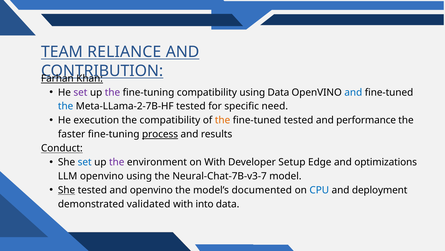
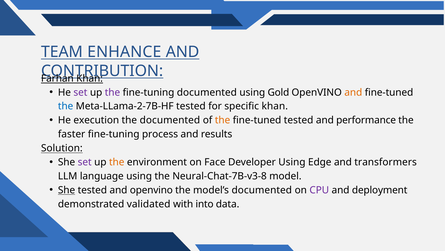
RELIANCE: RELIANCE -> ENHANCE
fine-tuning compatibility: compatibility -> documented
using Data: Data -> Gold
and at (353, 92) colour: blue -> orange
specific need: need -> khan
the compatibility: compatibility -> documented
process underline: present -> none
Conduct: Conduct -> Solution
set at (85, 162) colour: blue -> purple
the at (117, 162) colour: purple -> orange
on With: With -> Face
Developer Setup: Setup -> Using
optimizations: optimizations -> transformers
LLM openvino: openvino -> language
Neural-Chat-7B-v3-7: Neural-Chat-7B-v3-7 -> Neural-Chat-7B-v3-8
CPU colour: blue -> purple
